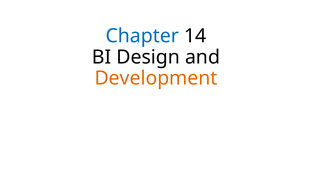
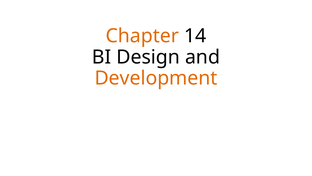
Chapter colour: blue -> orange
